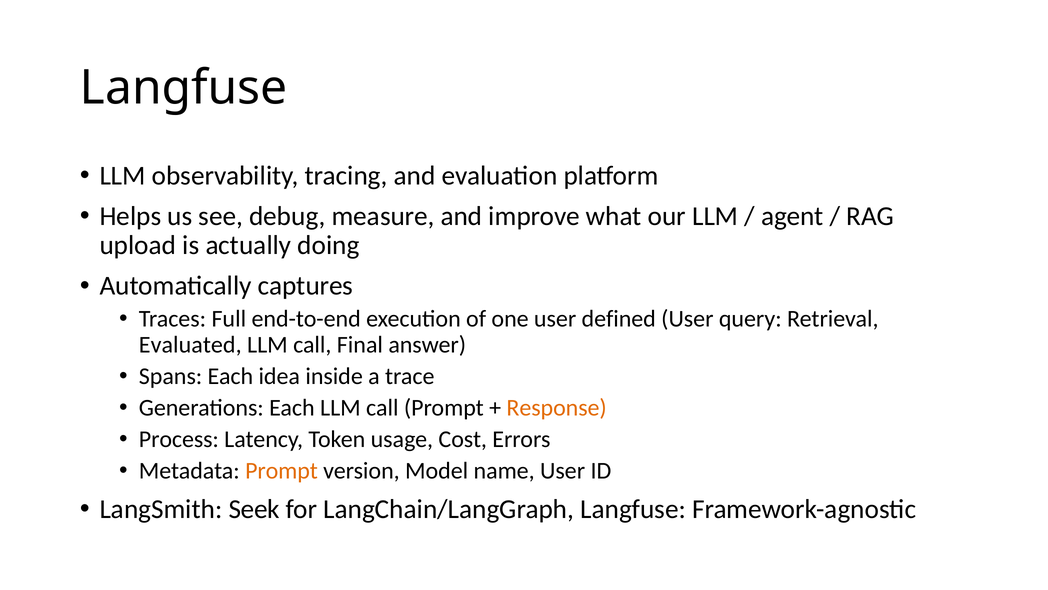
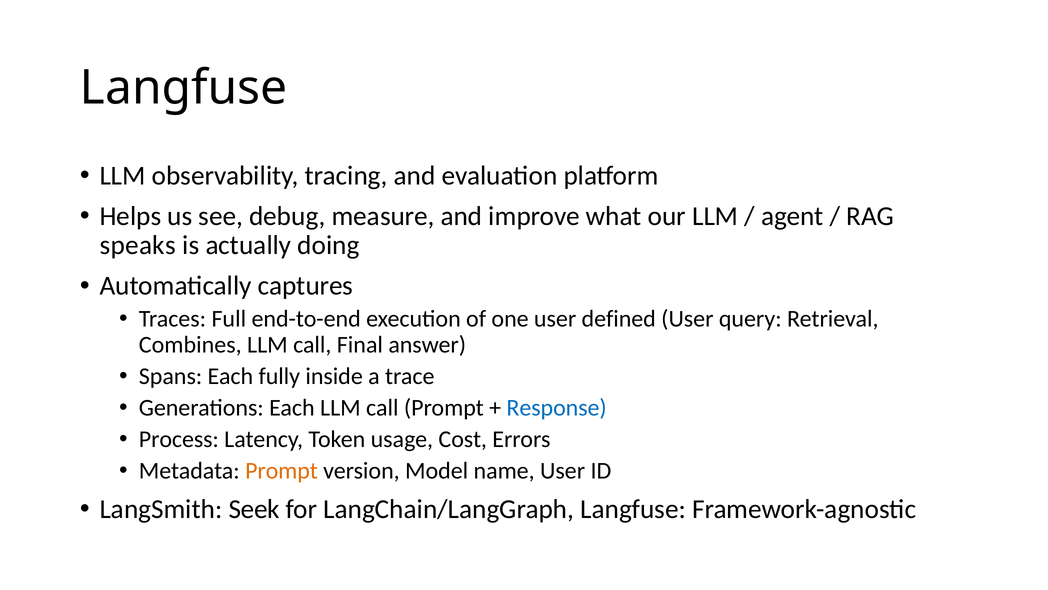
upload: upload -> speaks
Evaluated: Evaluated -> Combines
idea: idea -> fully
Response colour: orange -> blue
